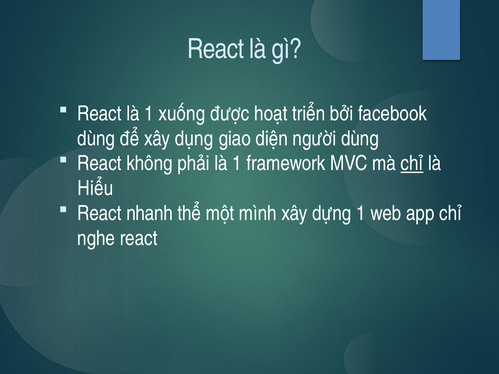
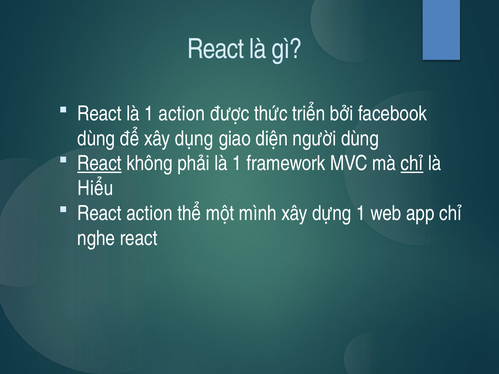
1 xuống: xuống -> action
hoạt: hoạt -> thức
React at (99, 164) underline: none -> present
React nhanh: nhanh -> action
